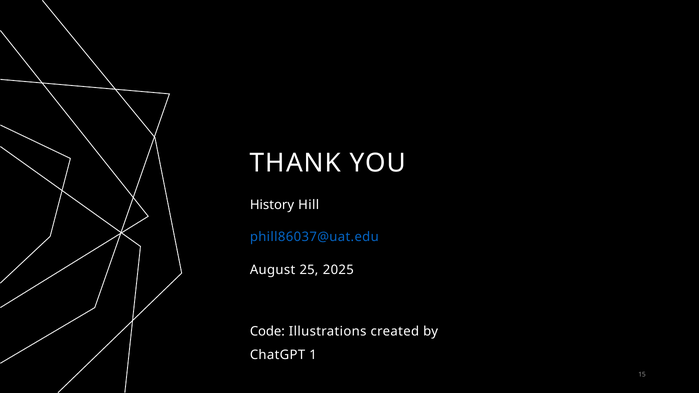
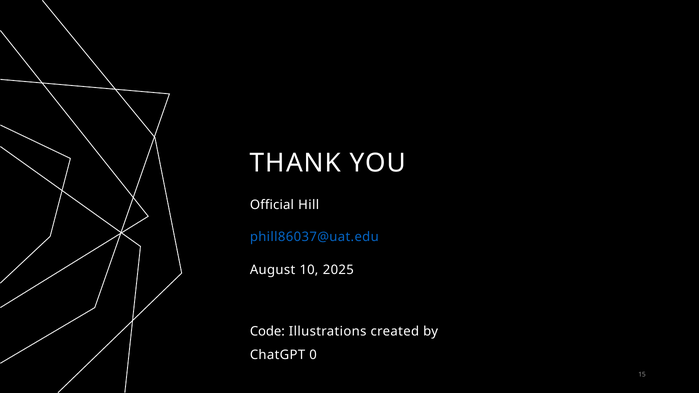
History: History -> Official
25: 25 -> 10
1: 1 -> 0
